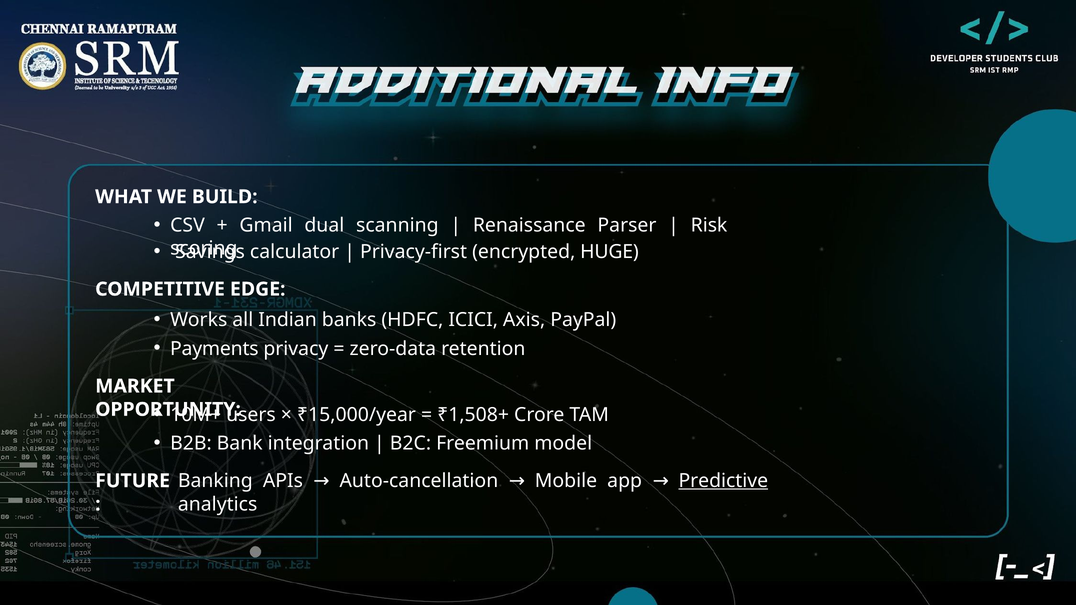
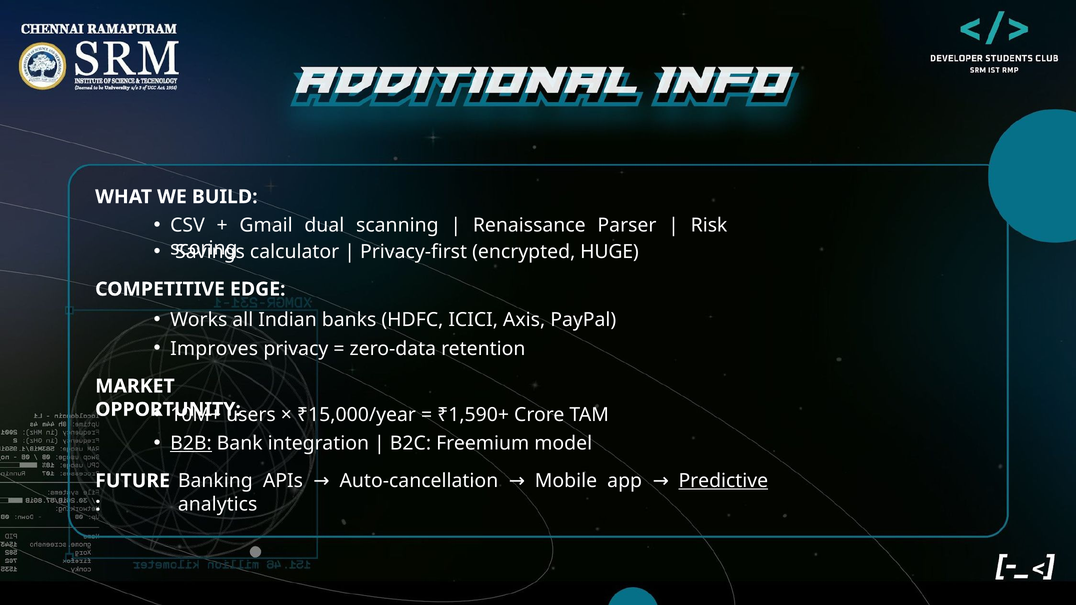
Payments: Payments -> Improves
₹1,508+: ₹1,508+ -> ₹1,590+
B2B underline: none -> present
